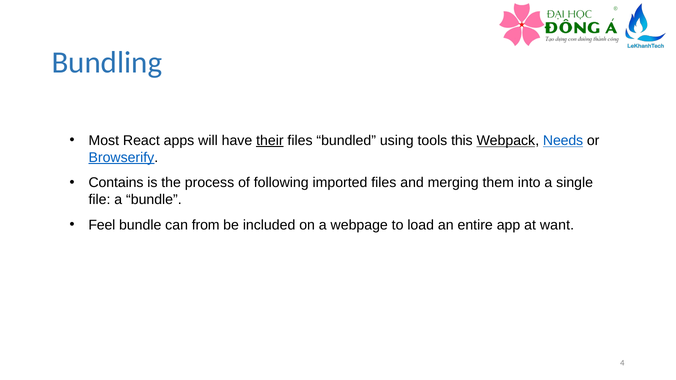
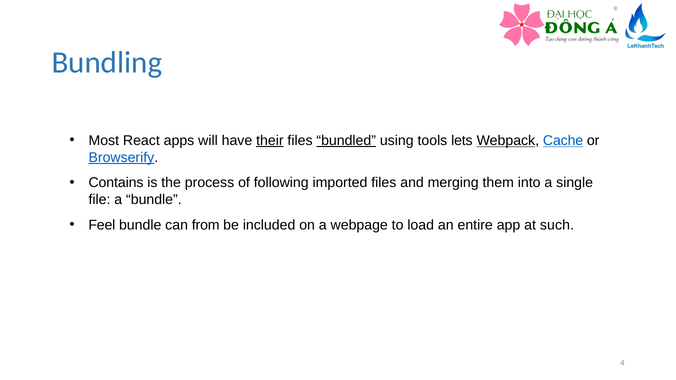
bundled underline: none -> present
this: this -> lets
Needs: Needs -> Cache
want: want -> such
